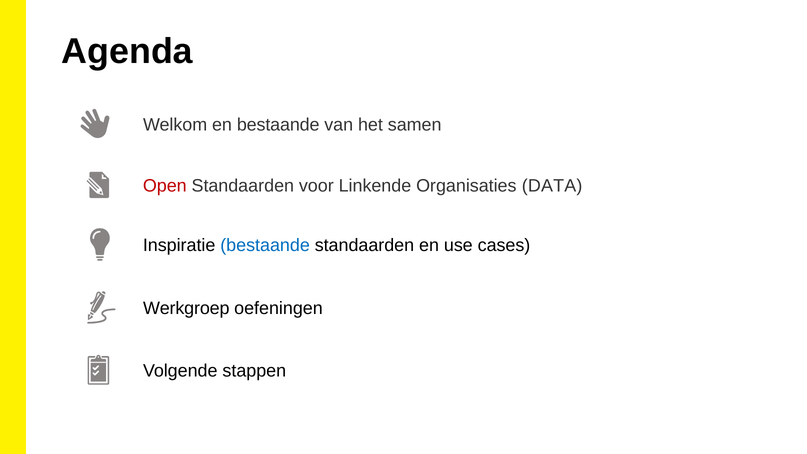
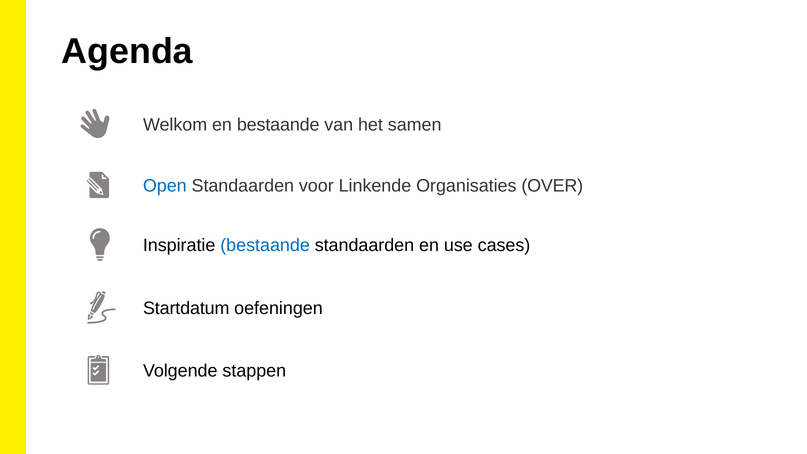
Open colour: red -> blue
DATA: DATA -> OVER
Werkgroep: Werkgroep -> Startdatum
